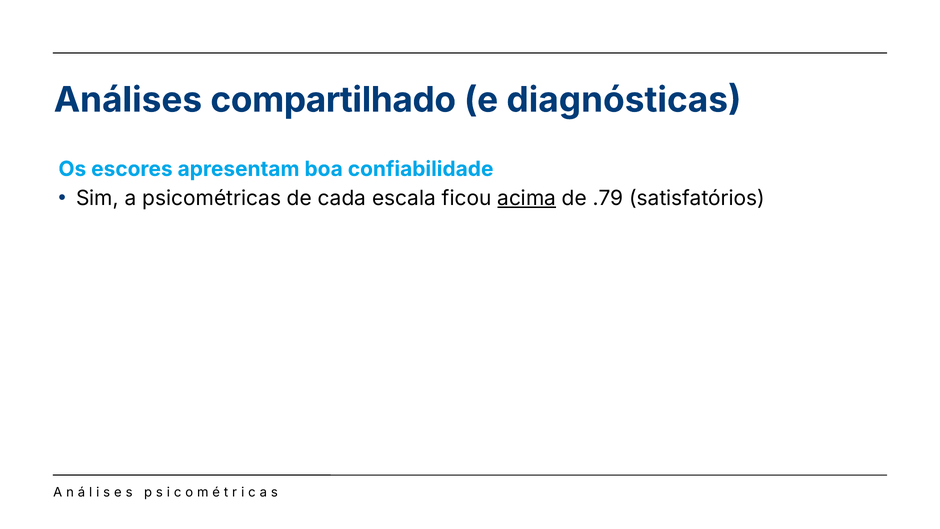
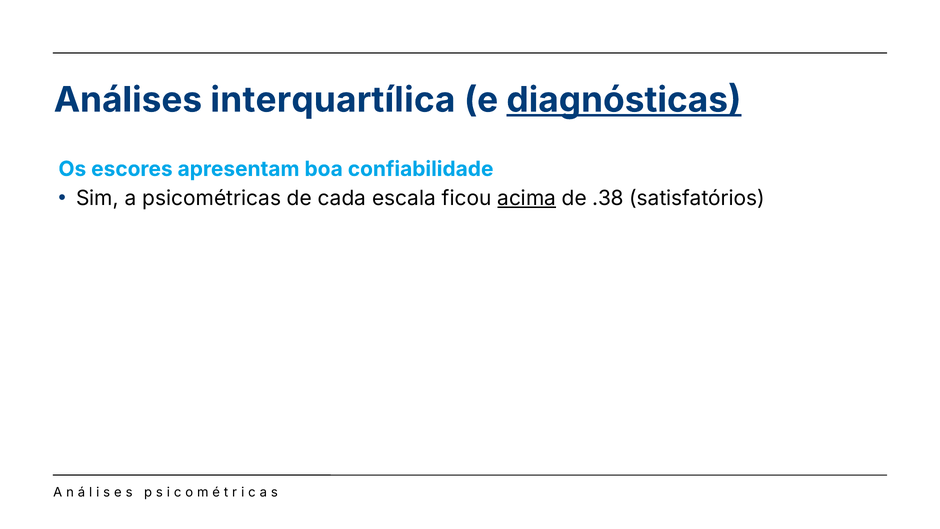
compartilhado: compartilhado -> interquartílica
diagnósticas underline: none -> present
.79: .79 -> .38
